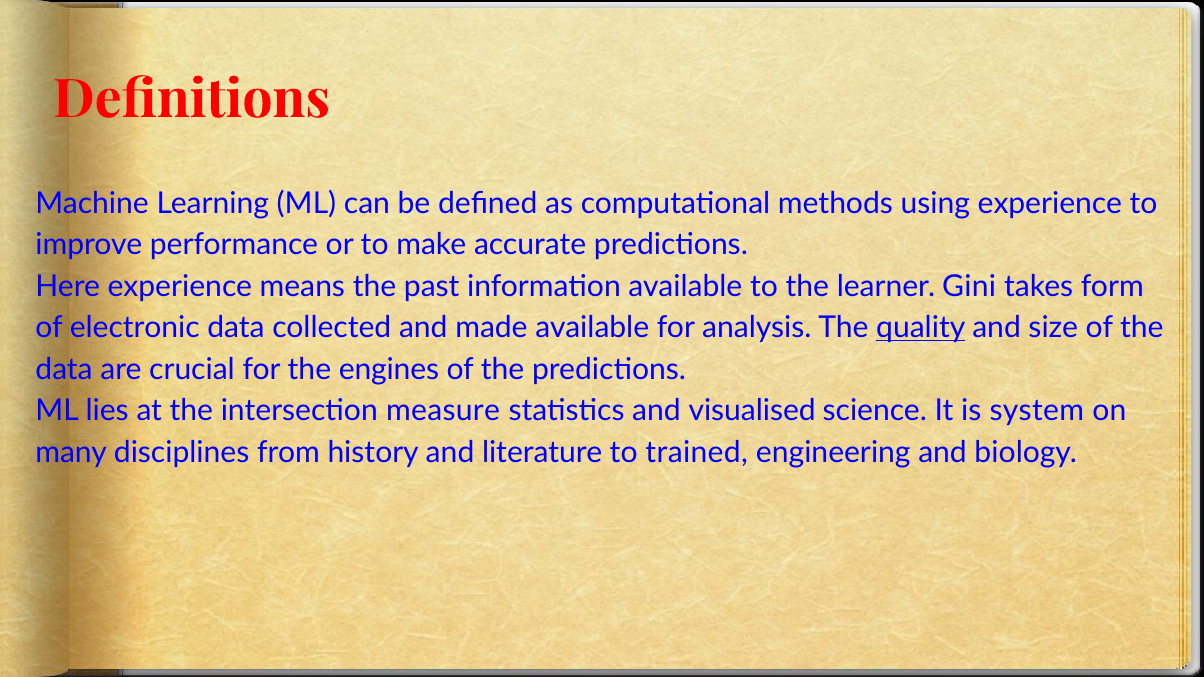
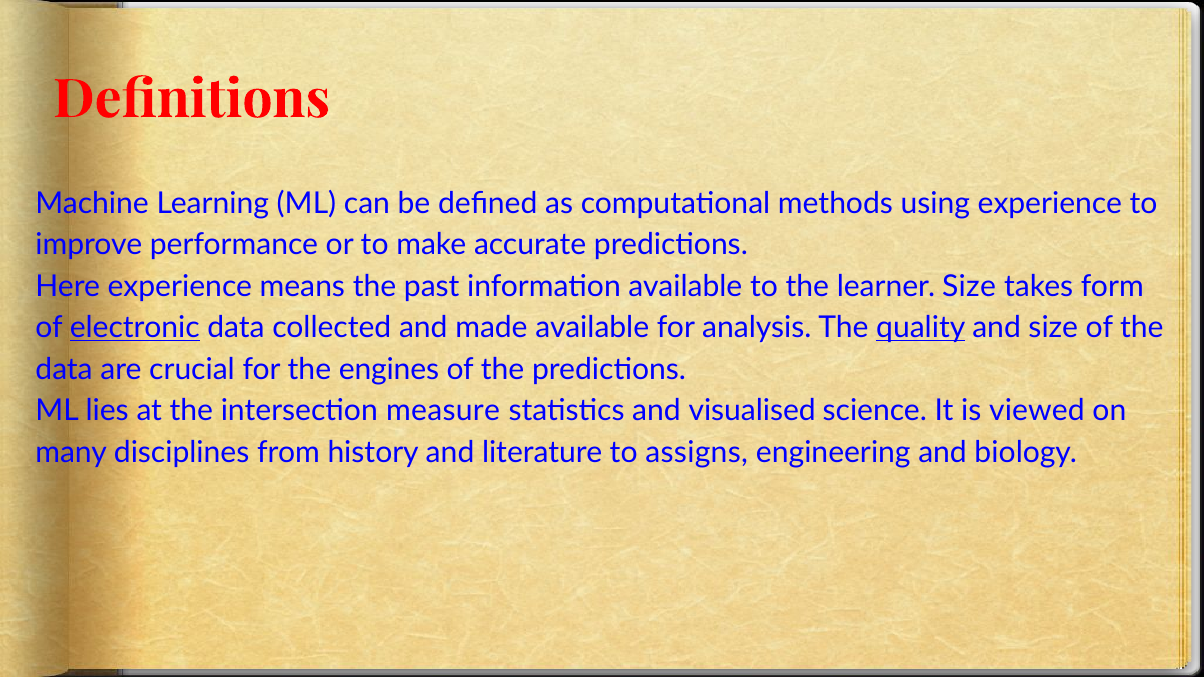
learner Gini: Gini -> Size
electronic underline: none -> present
system: system -> viewed
trained: trained -> assigns
